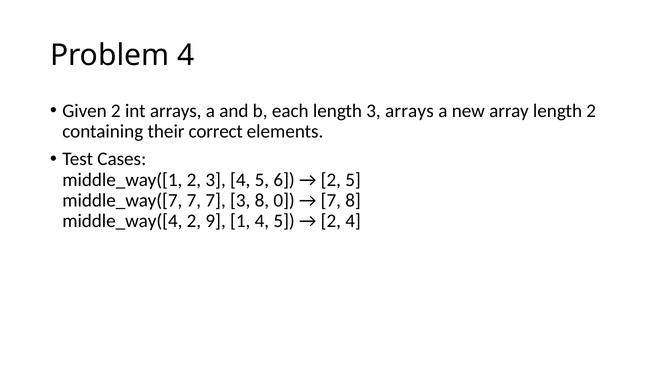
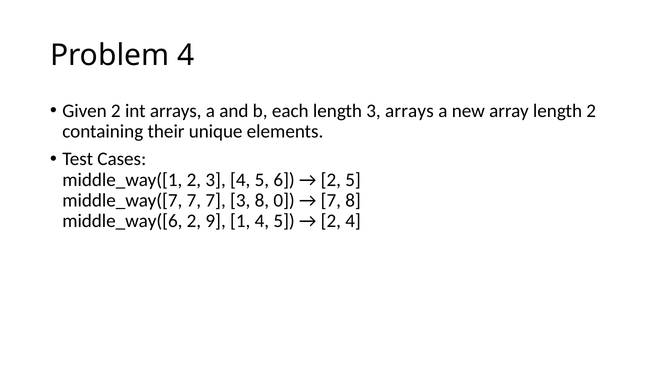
correct: correct -> unique
middle_way([4: middle_way([4 -> middle_way([6
